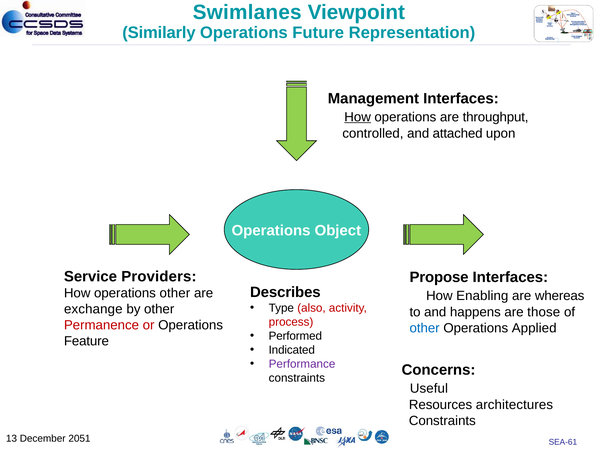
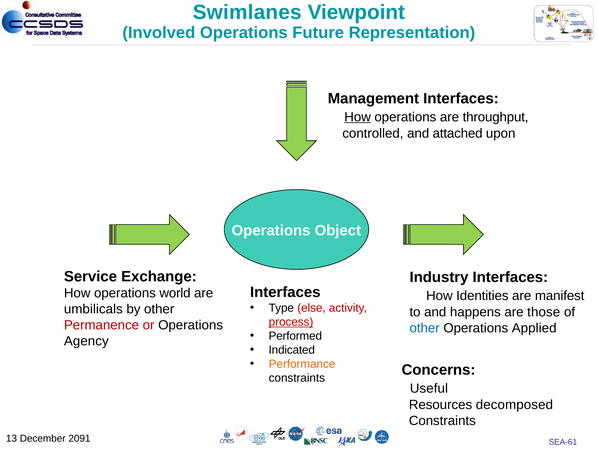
Similarly: Similarly -> Involved
Providers: Providers -> Exchange
Propose: Propose -> Industry
Describes at (285, 292): Describes -> Interfaces
operations other: other -> world
Enabling: Enabling -> Identities
whereas: whereas -> manifest
also: also -> else
exchange: exchange -> umbilicals
process underline: none -> present
Feature: Feature -> Agency
Performance colour: purple -> orange
architectures: architectures -> decomposed
2051: 2051 -> 2091
